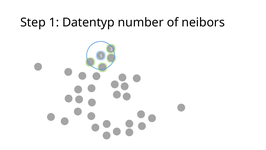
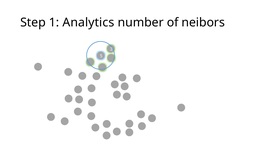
Datentyp: Datentyp -> Analytics
